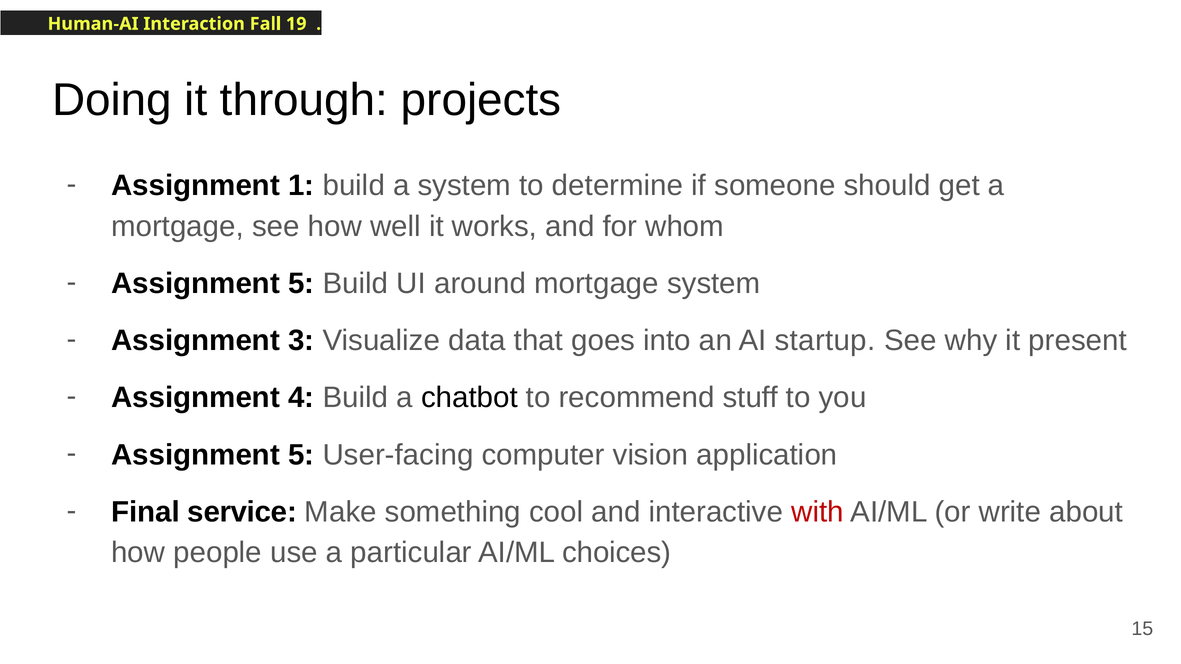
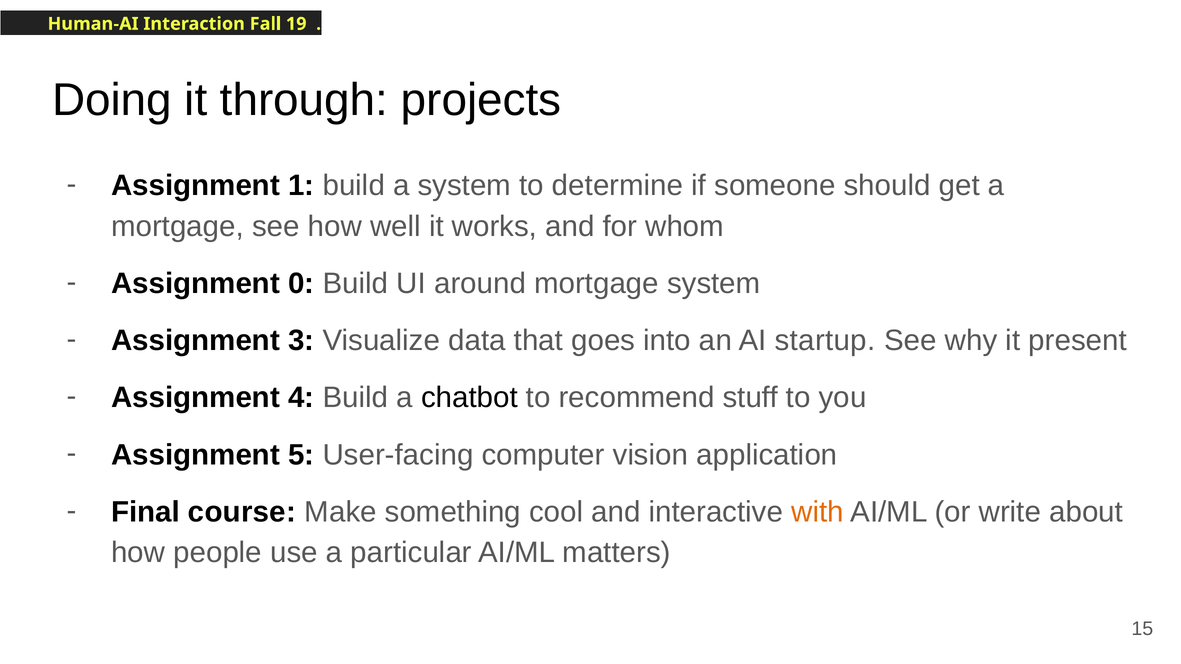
5 at (301, 284): 5 -> 0
service: service -> course
with colour: red -> orange
choices: choices -> matters
